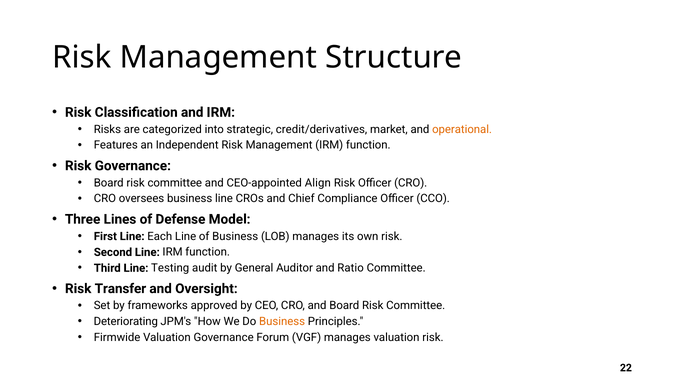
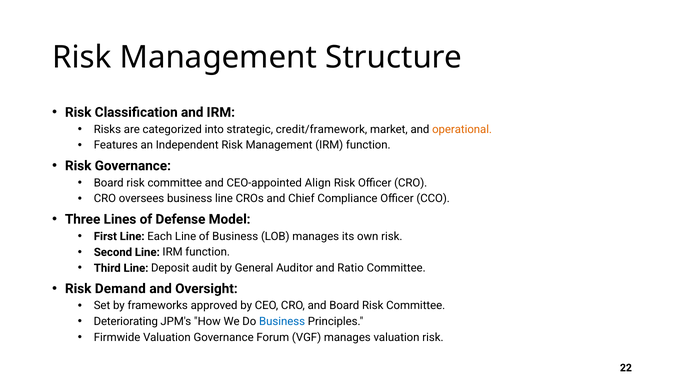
credit/derivatives: credit/derivatives -> credit/framework
Testing: Testing -> Deposit
Transfer: Transfer -> Demand
Business at (282, 321) colour: orange -> blue
